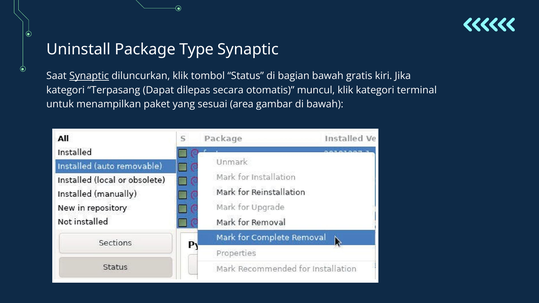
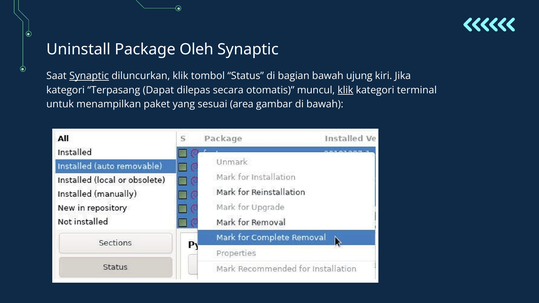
Type: Type -> Oleh
gratis: gratis -> ujung
klik at (345, 90) underline: none -> present
